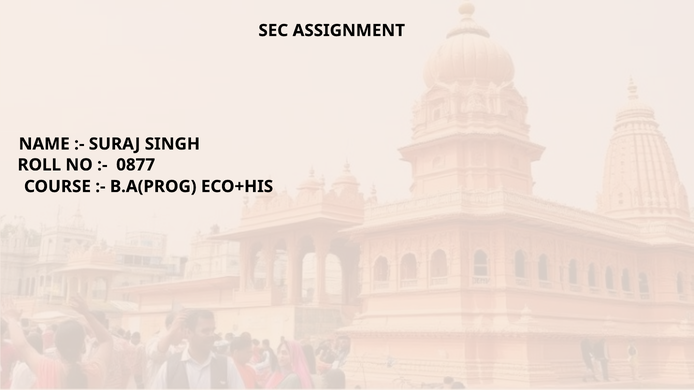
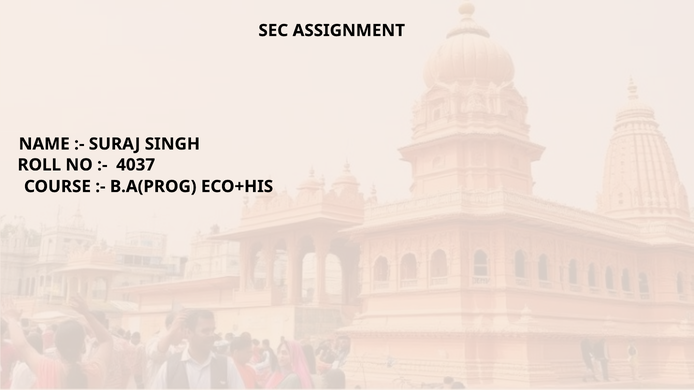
0877: 0877 -> 4037
